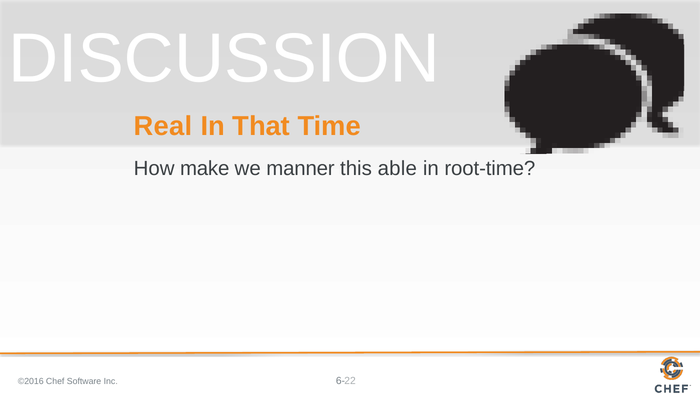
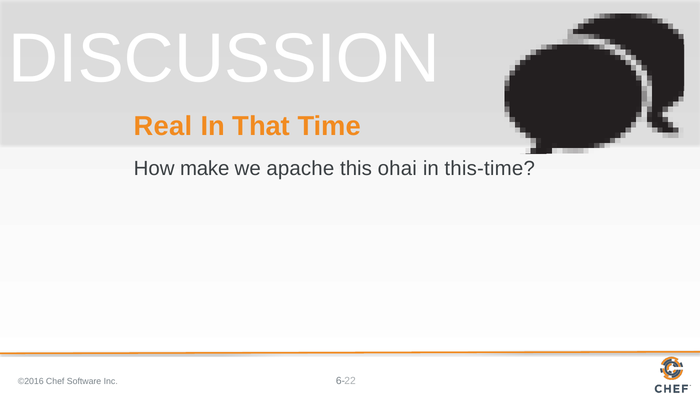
manner: manner -> apache
able: able -> ohai
root-time: root-time -> this-time
